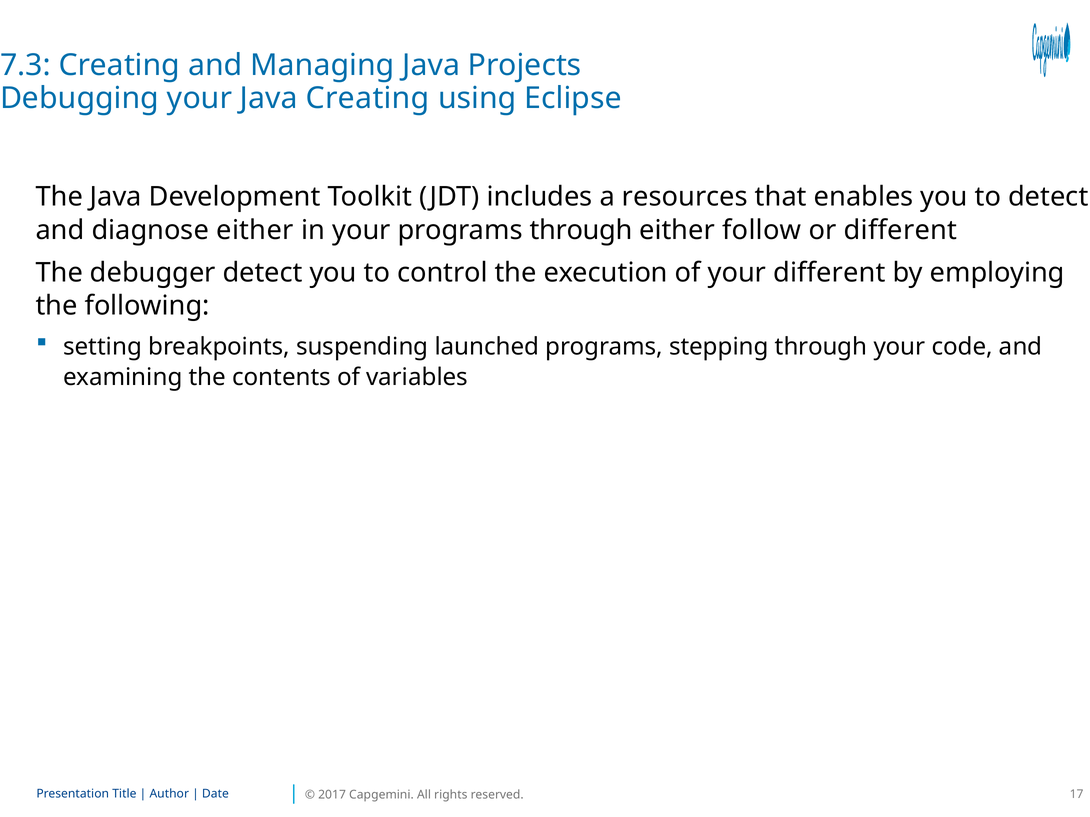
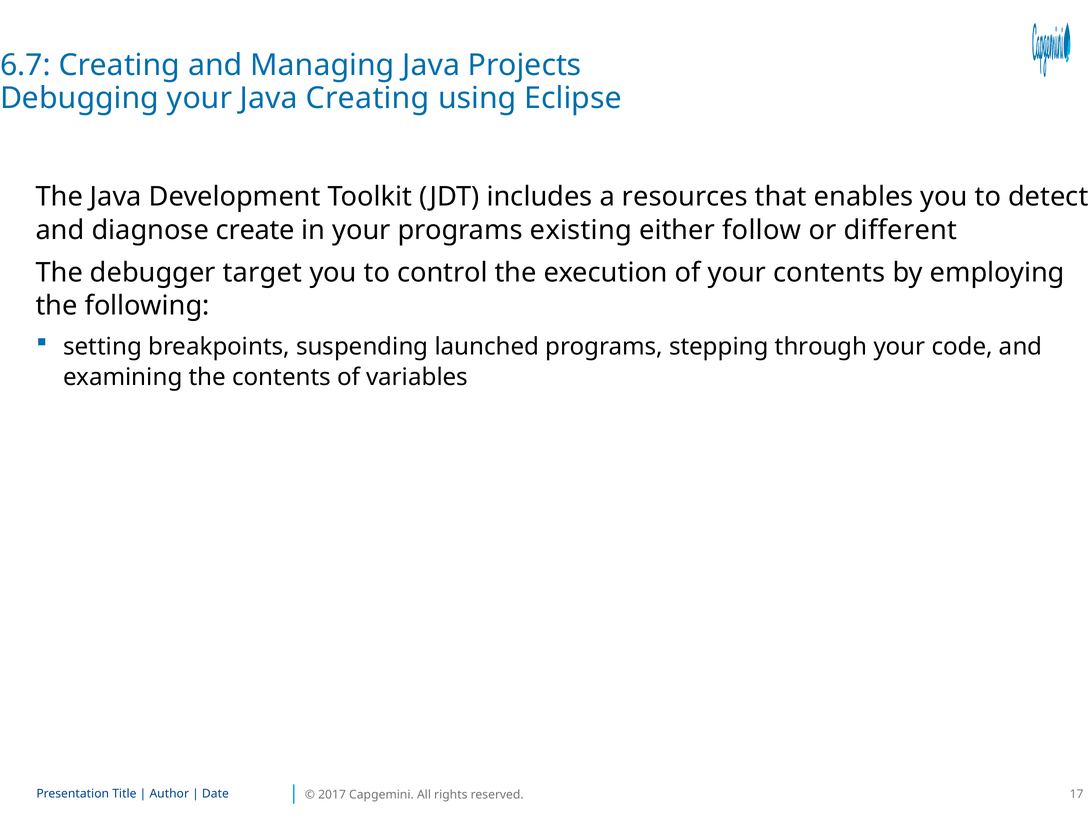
7.3: 7.3 -> 6.7
diagnose either: either -> create
programs through: through -> existing
debugger detect: detect -> target
your different: different -> contents
